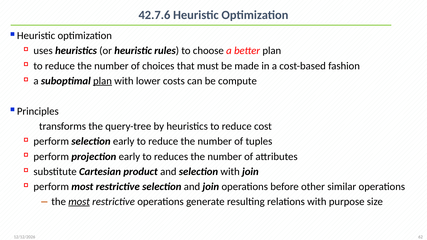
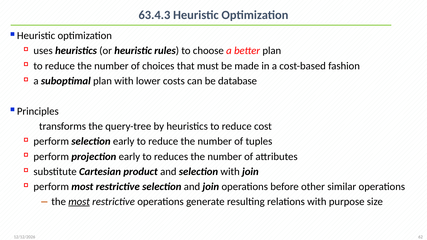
42.7.6: 42.7.6 -> 63.4.3
plan at (102, 81) underline: present -> none
compute: compute -> database
